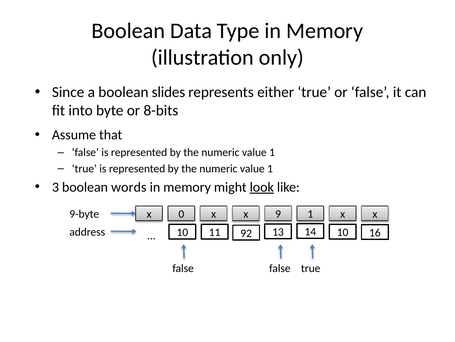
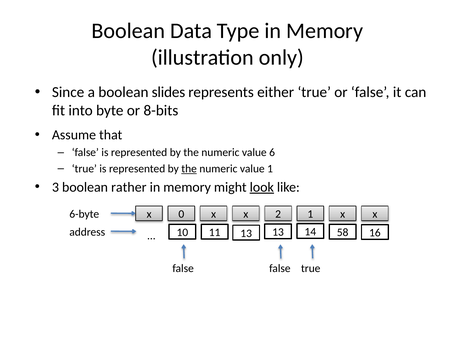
1 at (272, 152): 1 -> 6
the at (189, 168) underline: none -> present
words: words -> rather
9-byte: 9-byte -> 6-byte
9: 9 -> 2
10 at (343, 232): 10 -> 58
11 92: 92 -> 13
